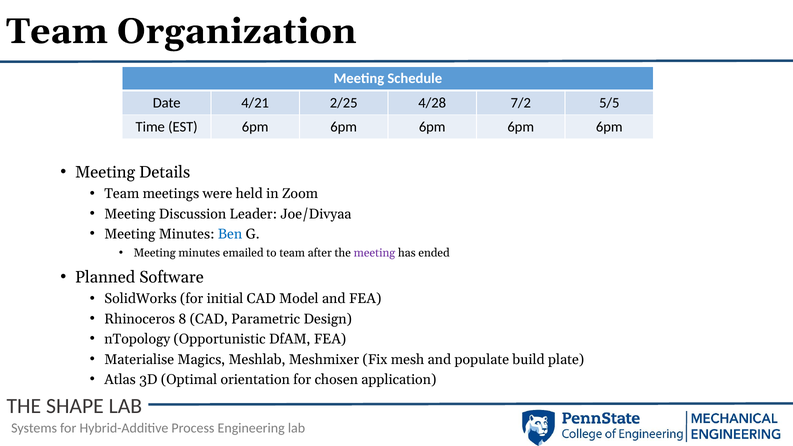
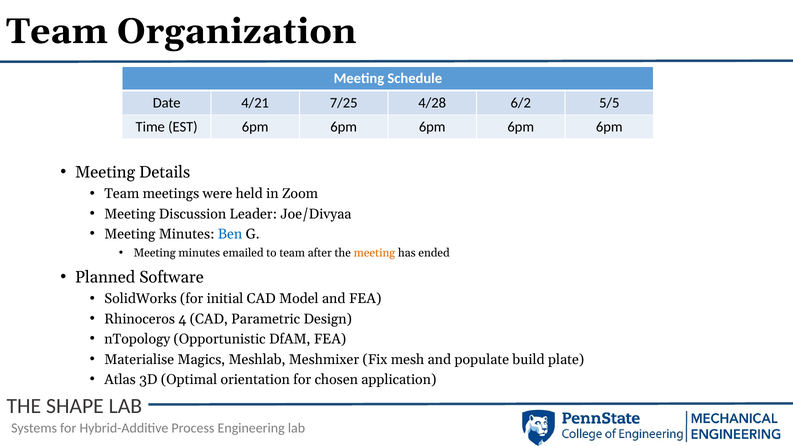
2/25: 2/25 -> 7/25
7/2: 7/2 -> 6/2
meeting at (374, 253) colour: purple -> orange
8: 8 -> 4
